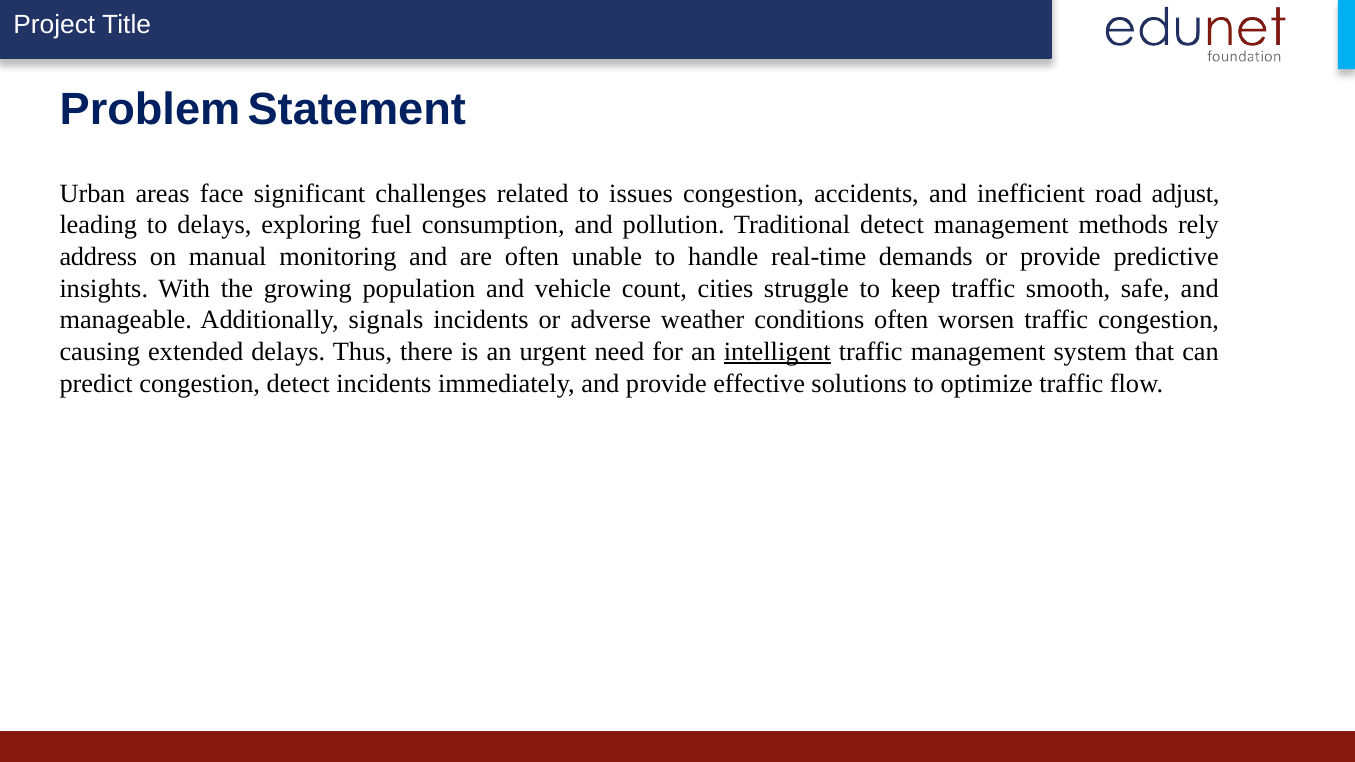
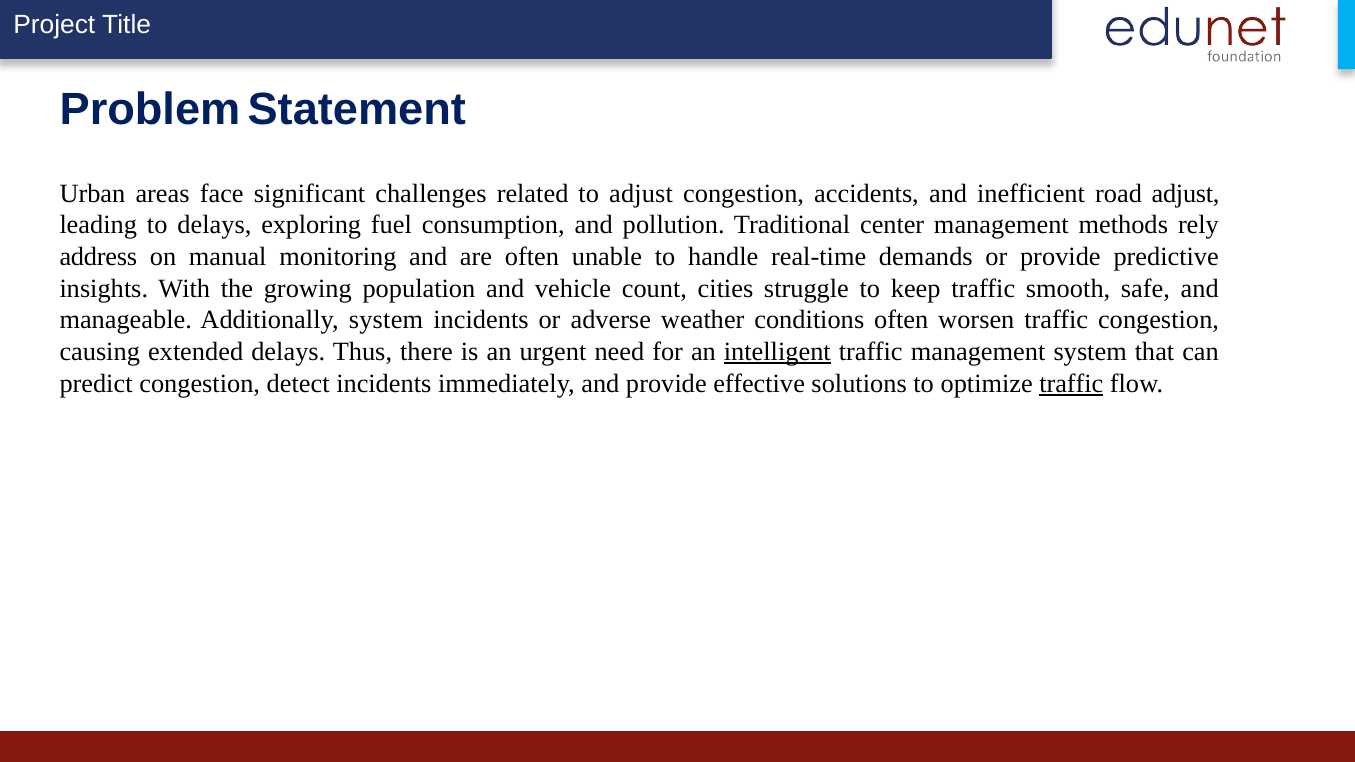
to issues: issues -> adjust
Traditional detect: detect -> center
Additionally signals: signals -> system
traffic at (1071, 384) underline: none -> present
